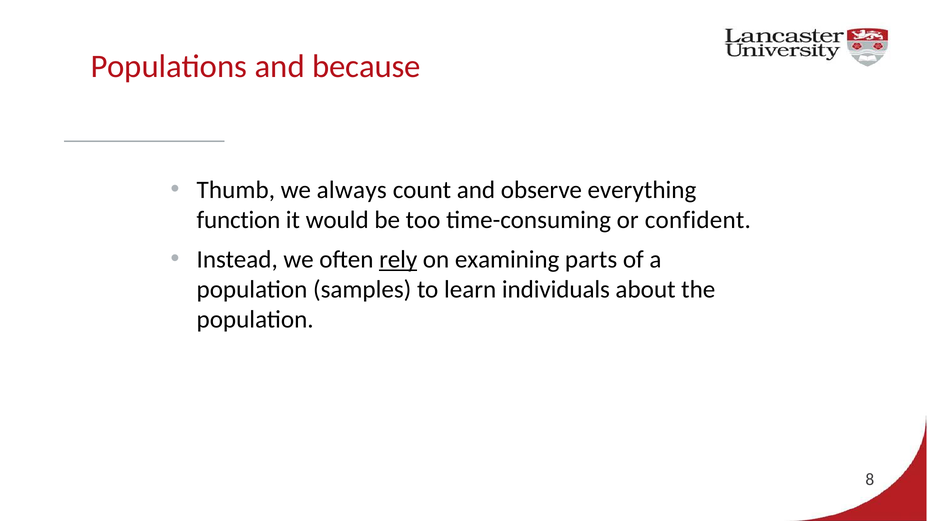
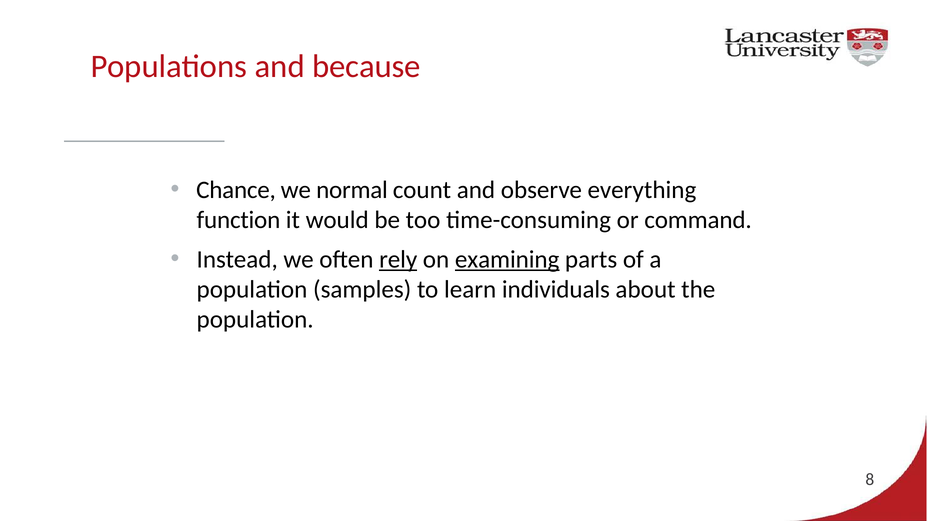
Thumb: Thumb -> Chance
always: always -> normal
confident: confident -> command
examining underline: none -> present
